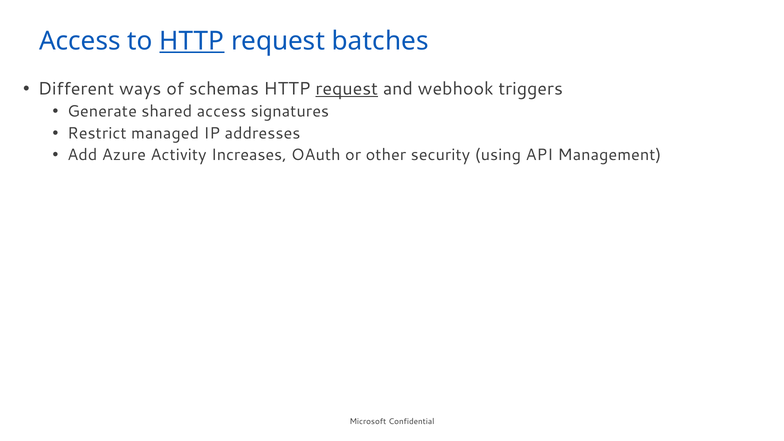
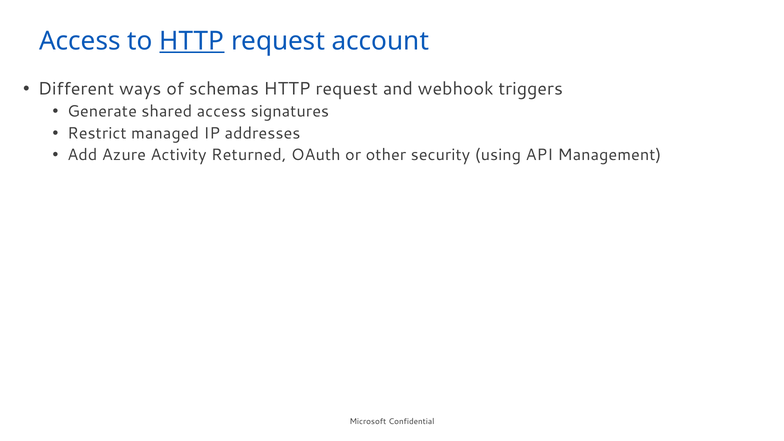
batches: batches -> account
request at (347, 89) underline: present -> none
Increases: Increases -> Returned
